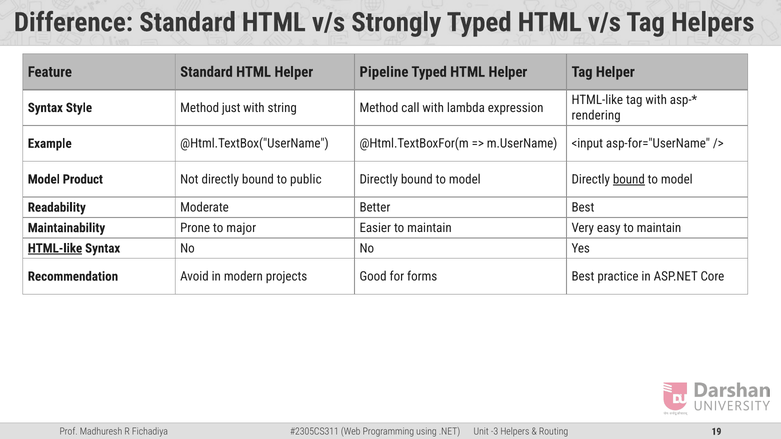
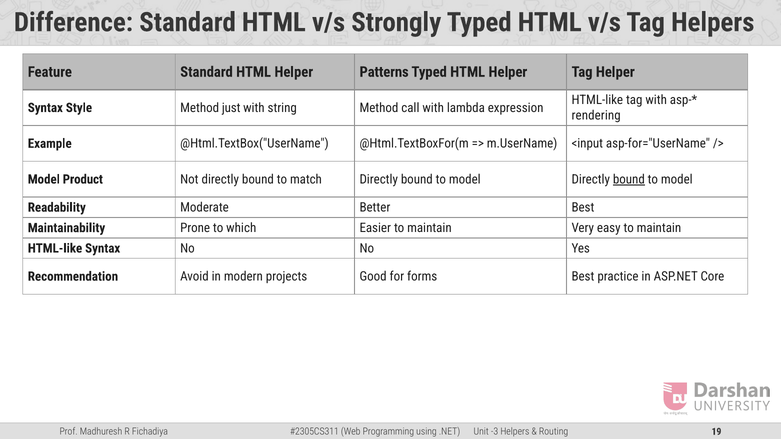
Pipeline: Pipeline -> Patterns
public: public -> match
major: major -> which
HTML-like at (55, 248) underline: present -> none
